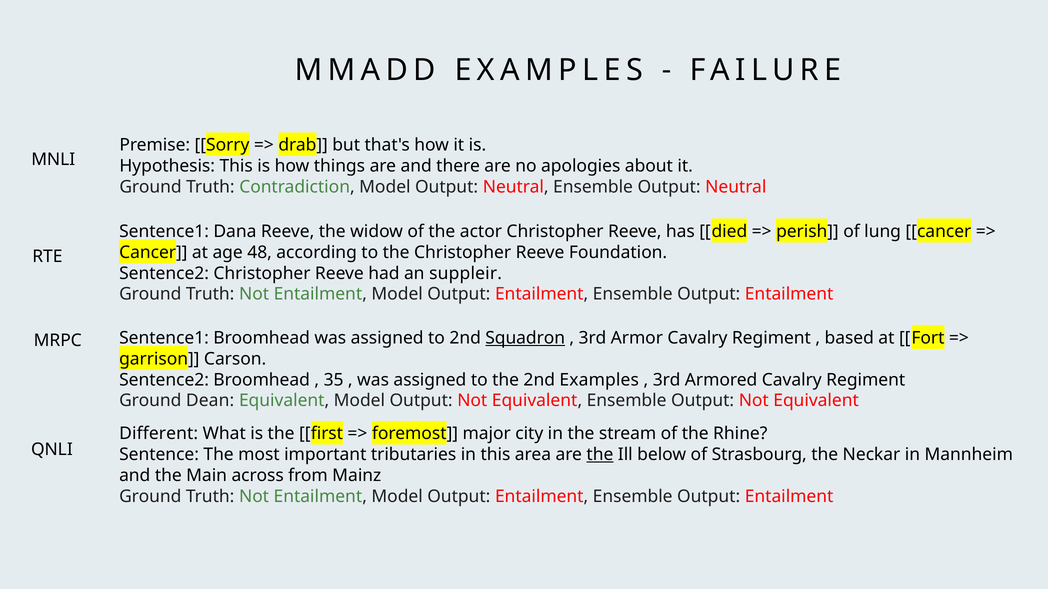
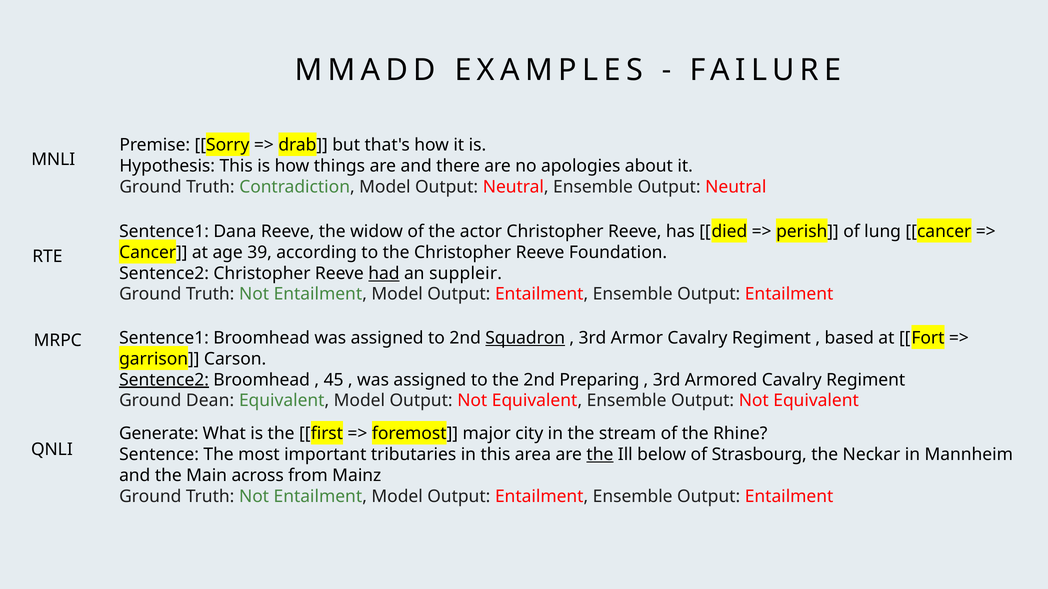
48: 48 -> 39
had underline: none -> present
Sentence2 at (164, 380) underline: none -> present
35: 35 -> 45
2nd Examples: Examples -> Preparing
Different: Different -> Generate
